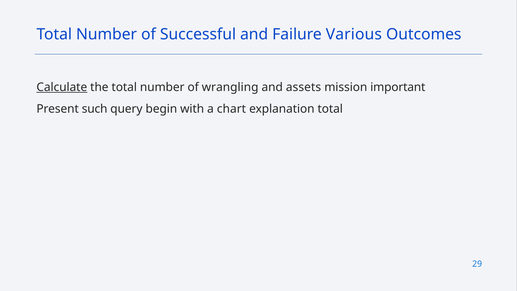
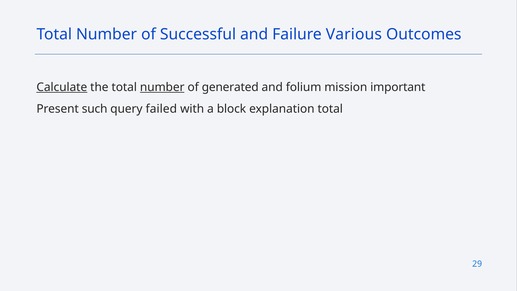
number at (162, 87) underline: none -> present
wrangling: wrangling -> generated
assets: assets -> folium
begin: begin -> failed
chart: chart -> block
